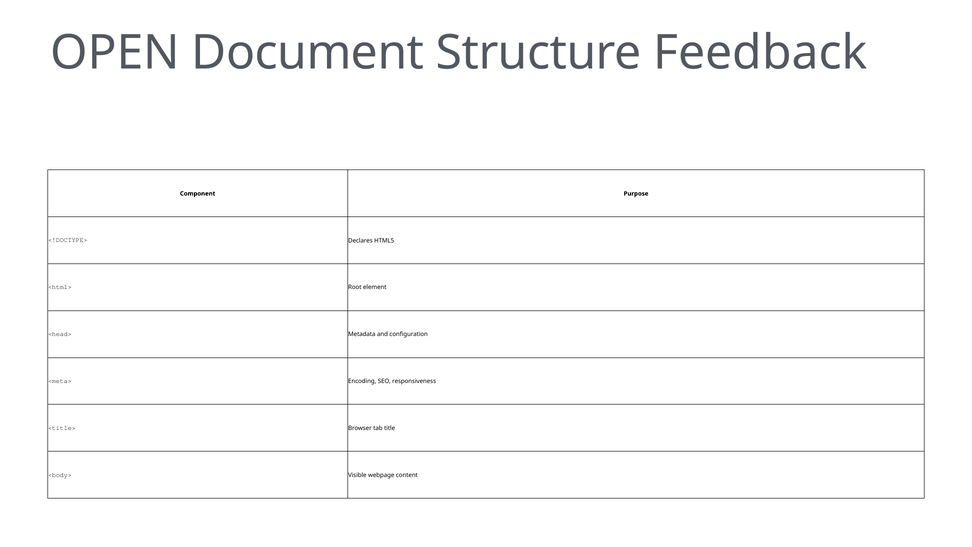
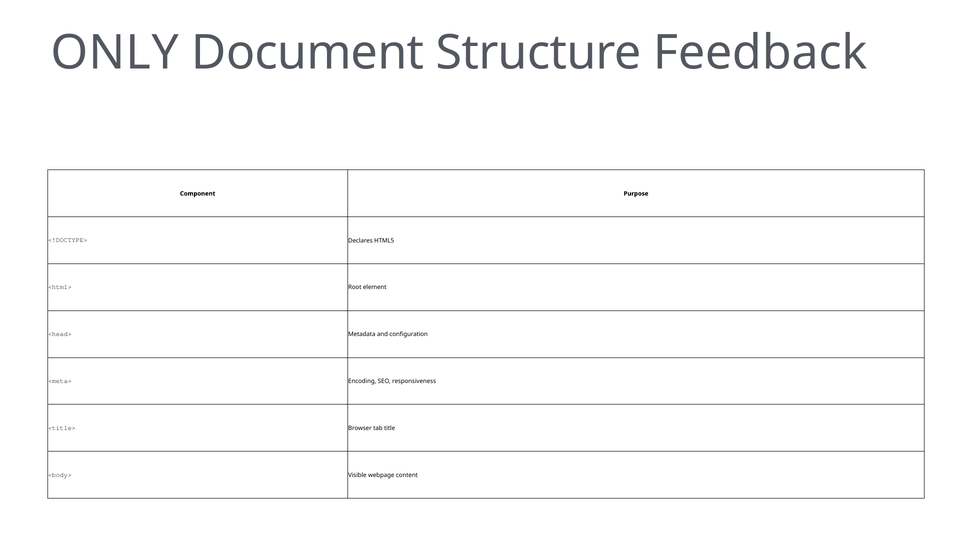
OPEN: OPEN -> ONLY
